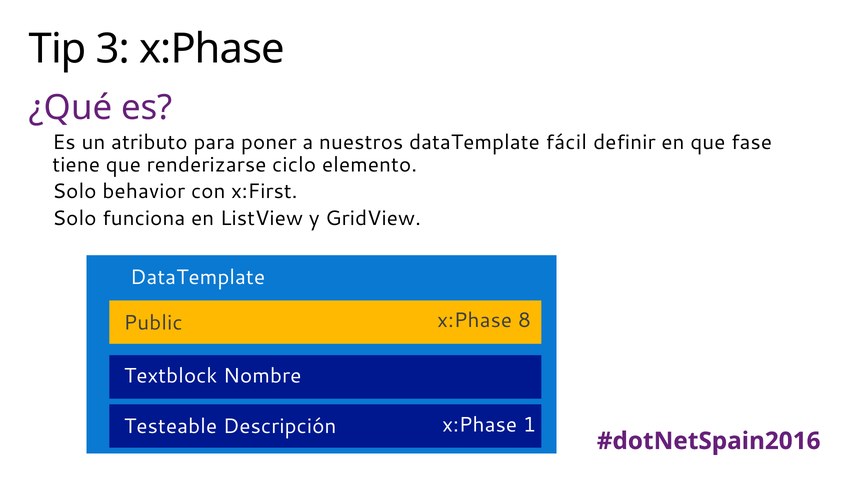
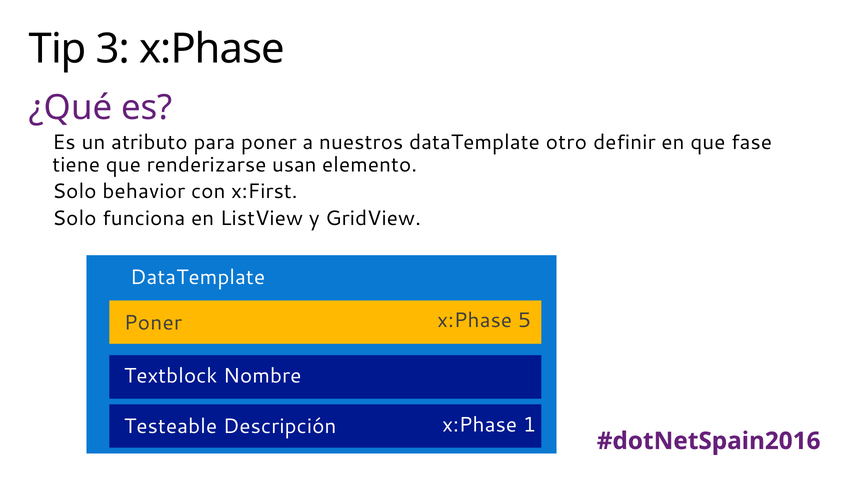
fácil: fácil -> otro
ciclo: ciclo -> usan
8: 8 -> 5
Public at (153, 323): Public -> Poner
